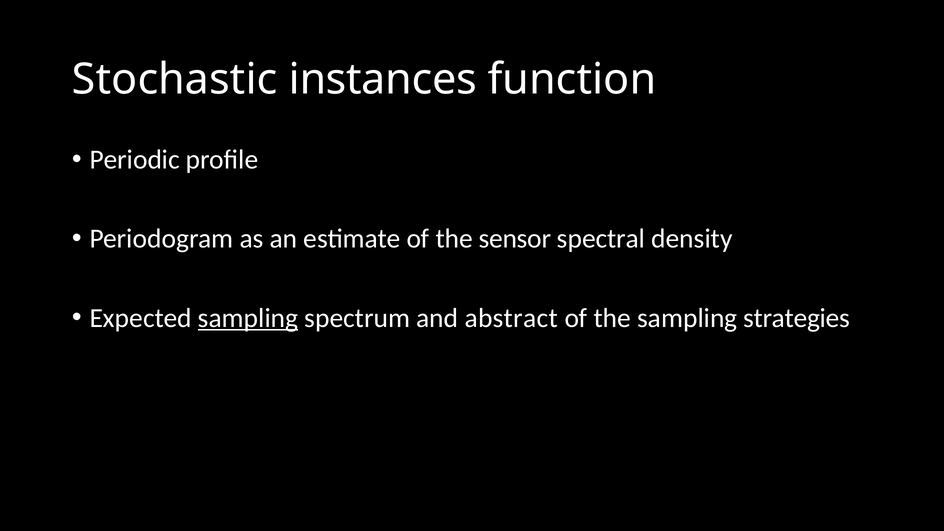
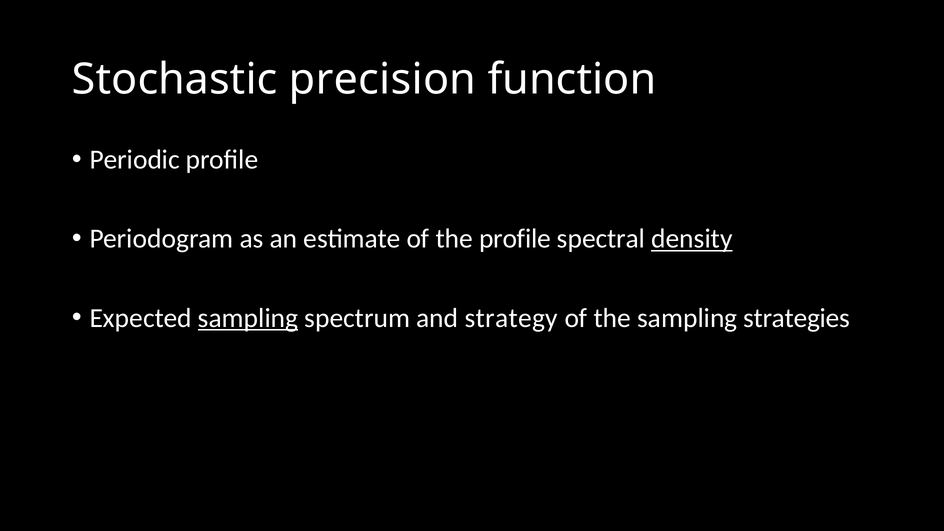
instances: instances -> precision
the sensor: sensor -> profile
density underline: none -> present
abstract: abstract -> strategy
